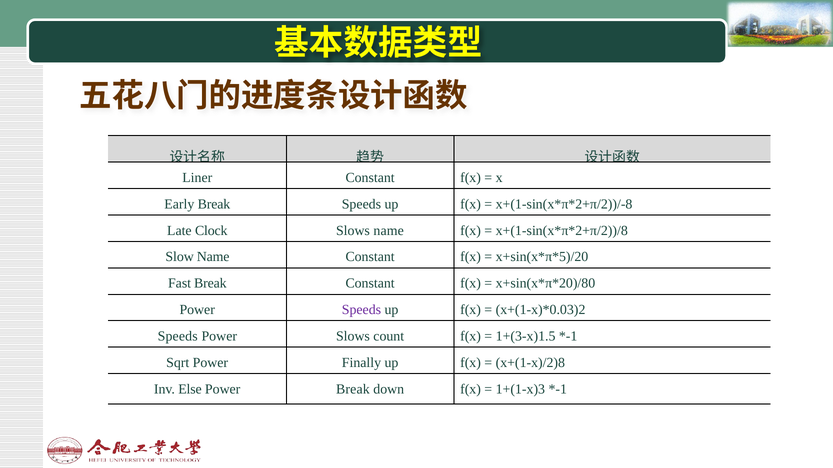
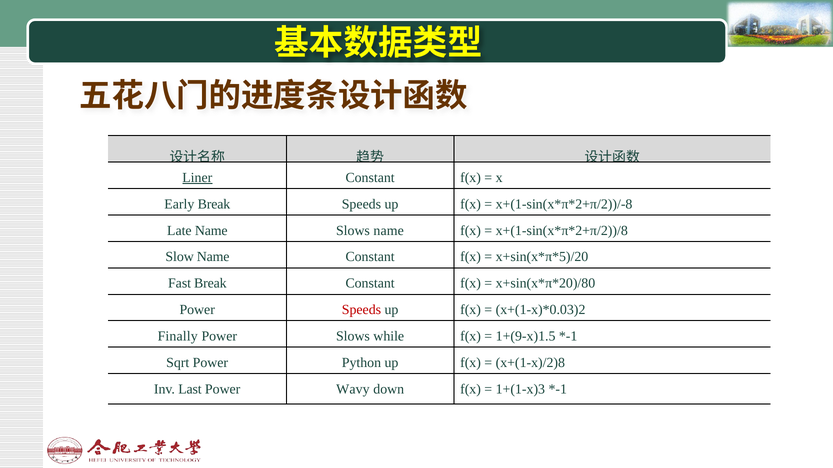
Liner underline: none -> present
Late Clock: Clock -> Name
Speeds at (361, 310) colour: purple -> red
Speeds at (178, 337): Speeds -> Finally
count: count -> while
1+(3-x)1.5: 1+(3-x)1.5 -> 1+(9-x)1.5
Finally: Finally -> Python
Else: Else -> Last
Power Break: Break -> Wavy
